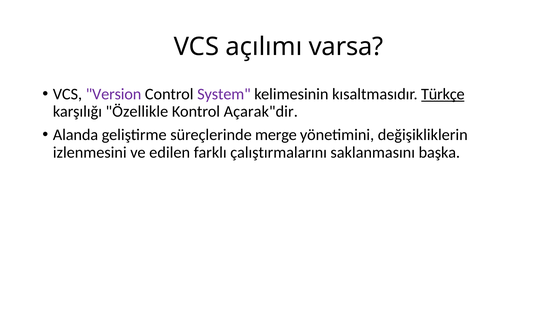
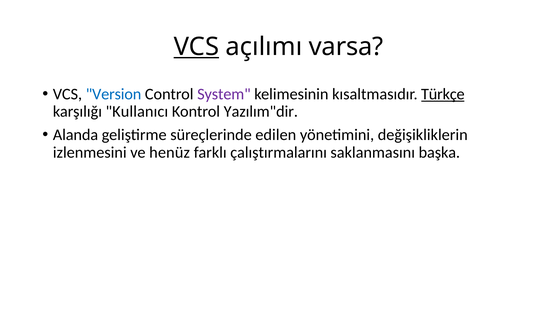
VCS at (196, 47) underline: none -> present
Version colour: purple -> blue
Özellikle: Özellikle -> Kullanıcı
Açarak"dir: Açarak"dir -> Yazılım"dir
merge: merge -> edilen
edilen: edilen -> henüz
